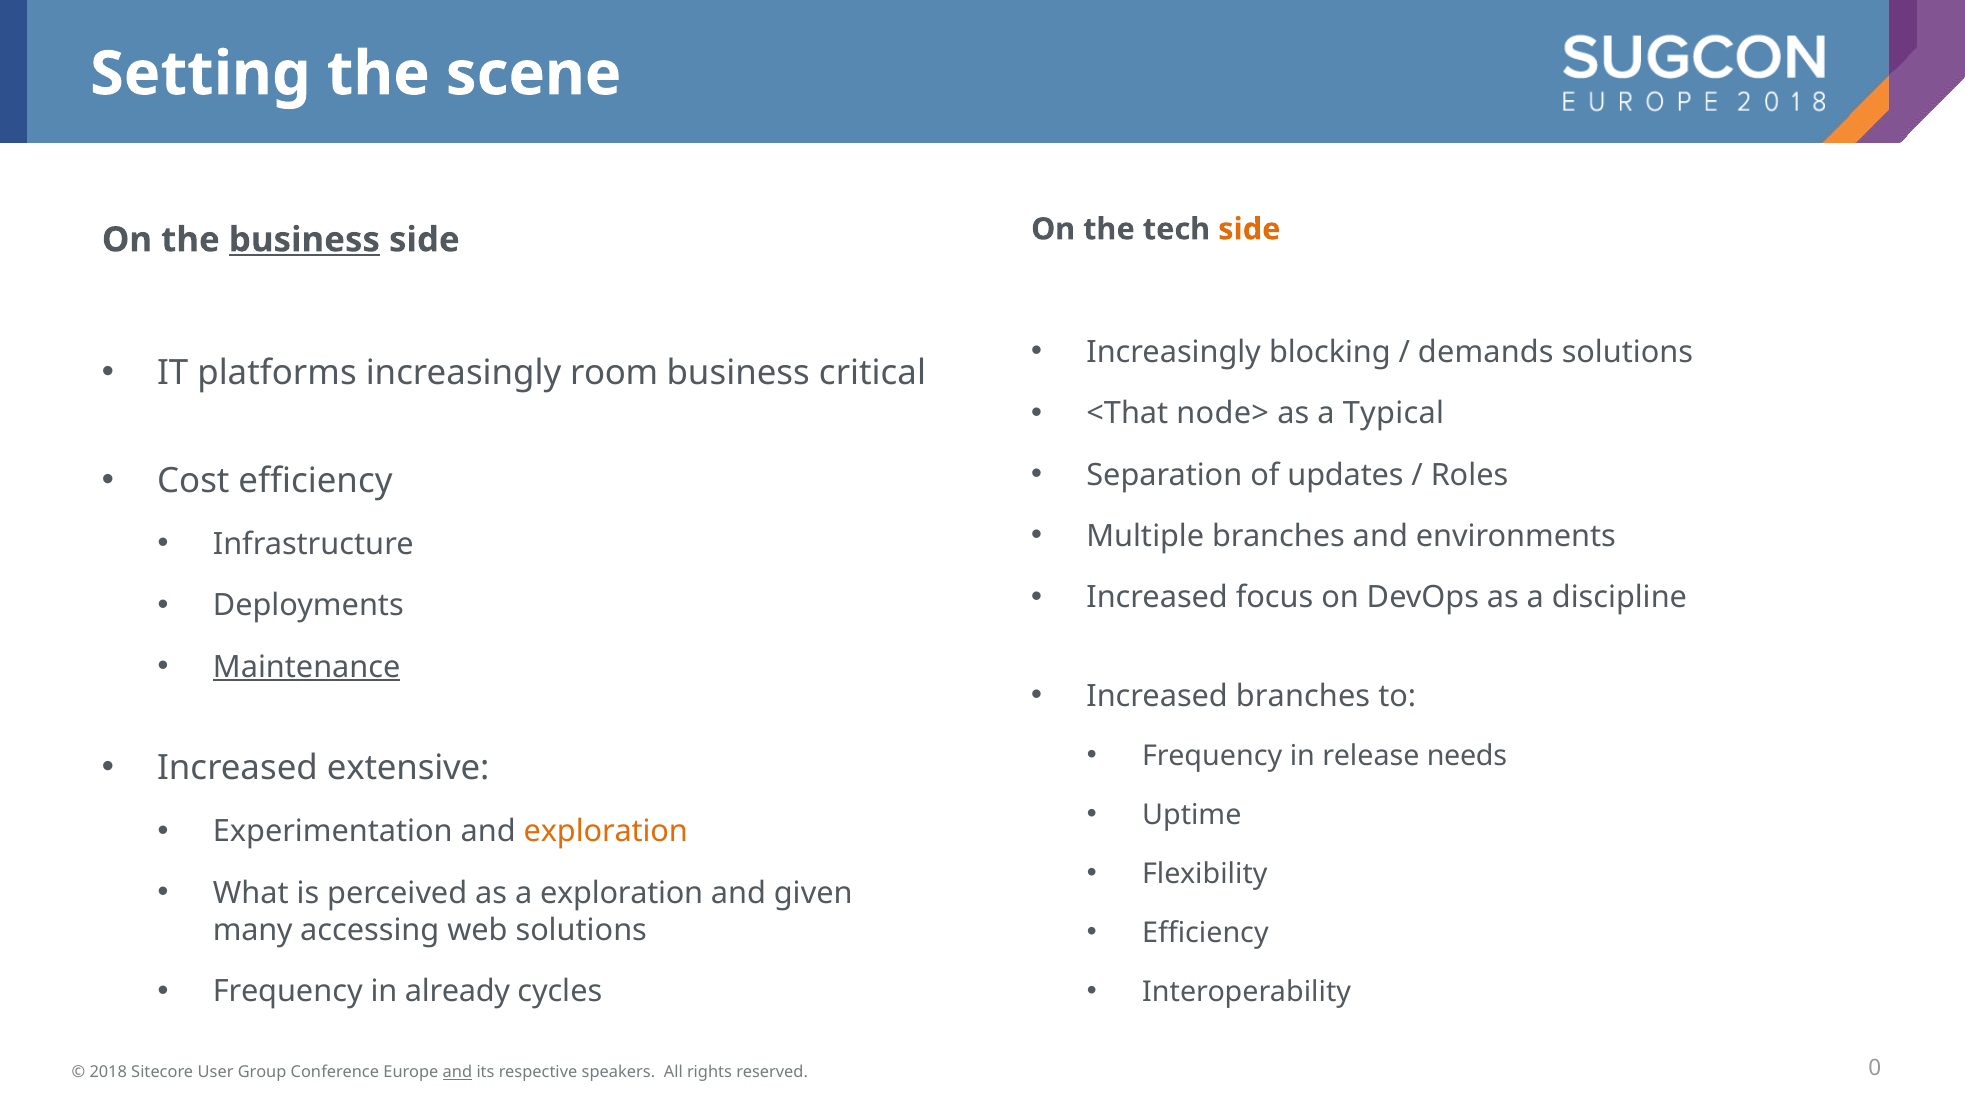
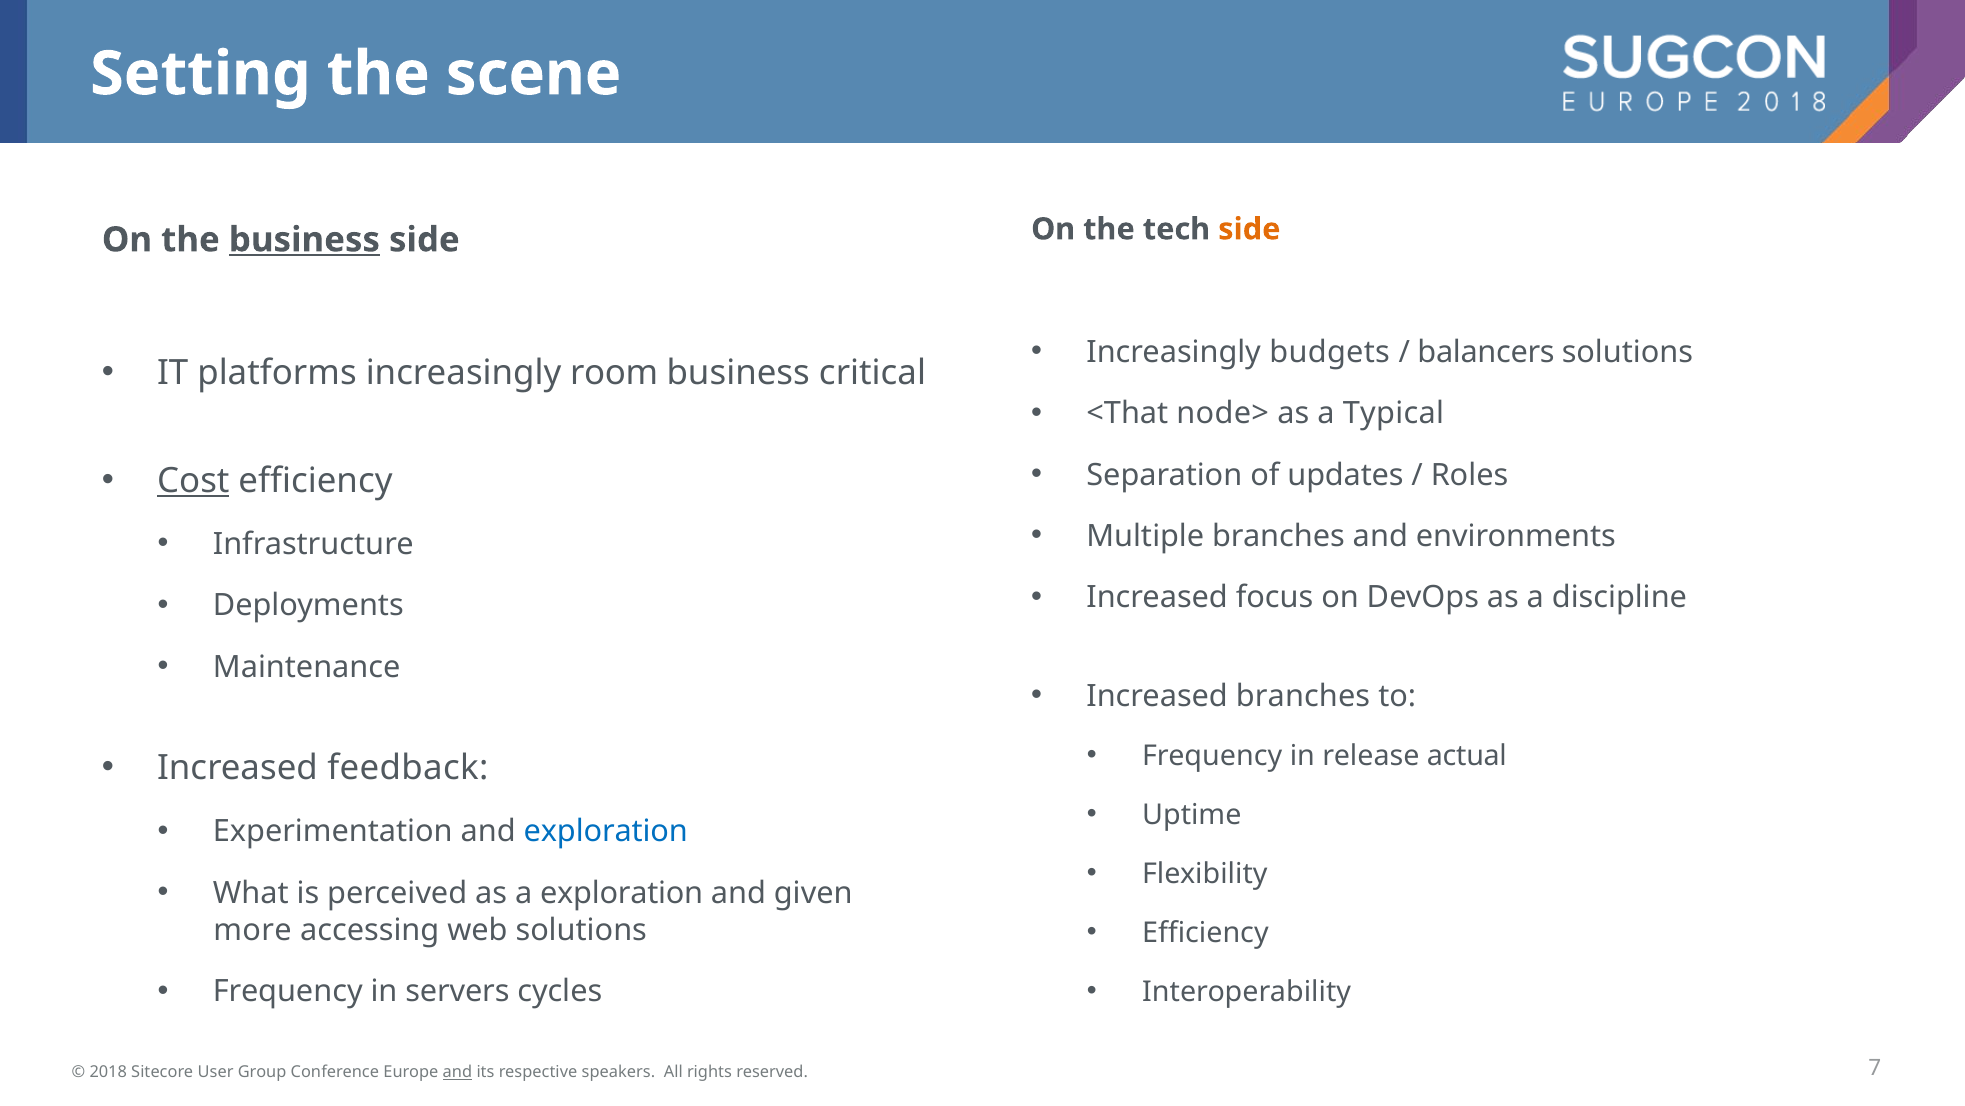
blocking: blocking -> budgets
demands: demands -> balancers
Cost underline: none -> present
Maintenance underline: present -> none
needs: needs -> actual
extensive: extensive -> feedback
exploration at (606, 832) colour: orange -> blue
many: many -> more
already: already -> servers
0: 0 -> 7
